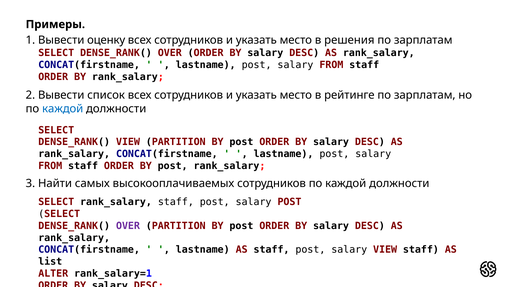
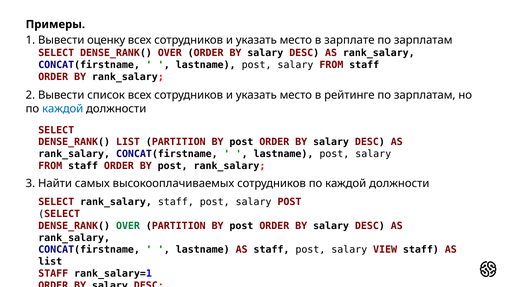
решения: решения -> зарплате
DENSE_RANK( VIEW: VIEW -> LIST
OVER at (128, 226) colour: purple -> green
ALTER at (53, 273): ALTER -> STAFF
